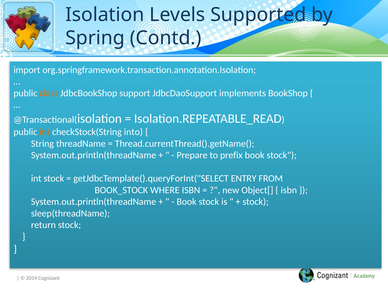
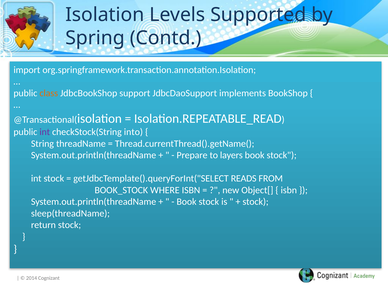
int at (45, 132) colour: orange -> purple
prefix: prefix -> layers
ENTRY: ENTRY -> READS
